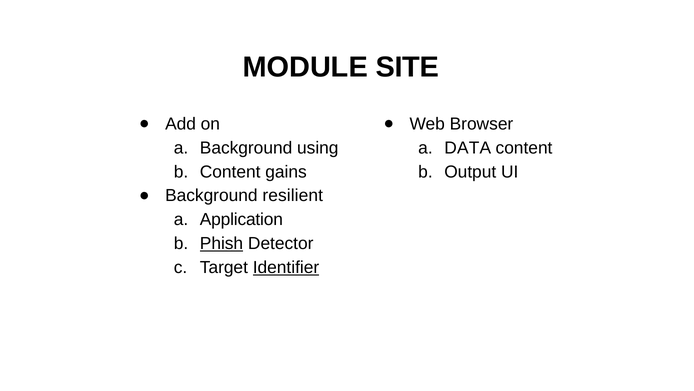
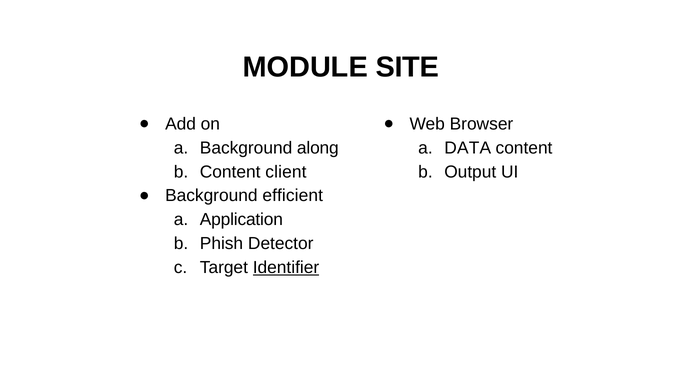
using: using -> along
gains: gains -> client
resilient: resilient -> efficient
Phish underline: present -> none
